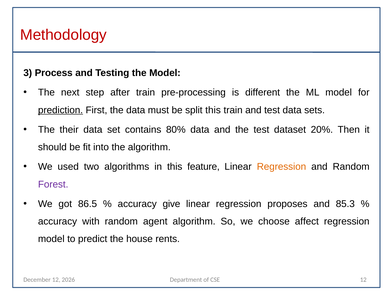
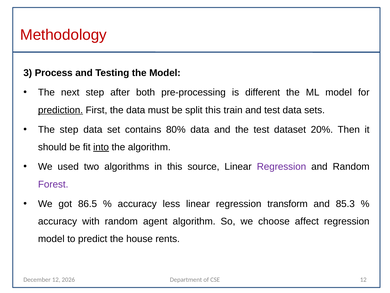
after train: train -> both
The their: their -> step
into underline: none -> present
feature: feature -> source
Regression at (281, 166) colour: orange -> purple
give: give -> less
proposes: proposes -> transform
